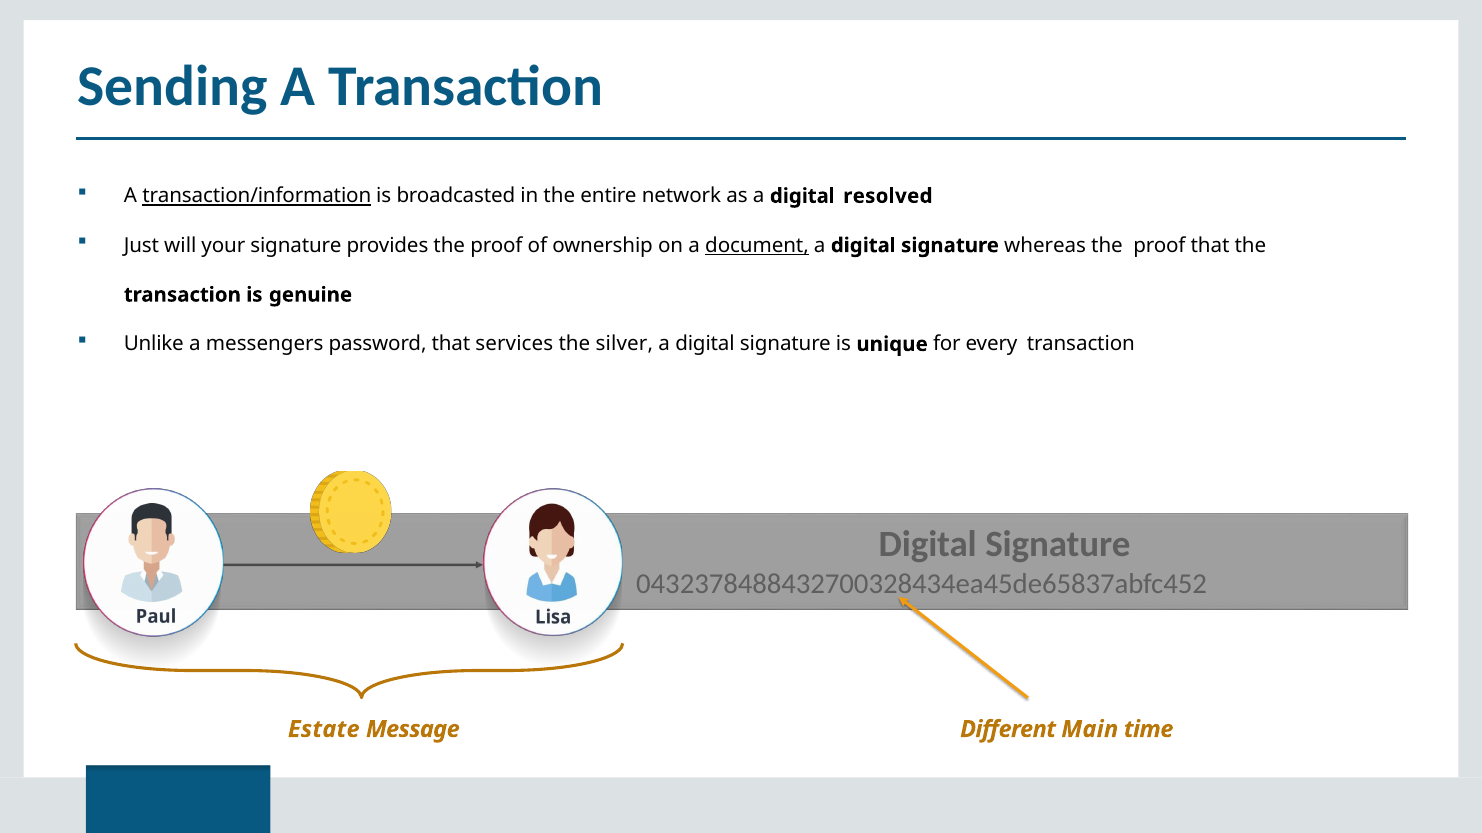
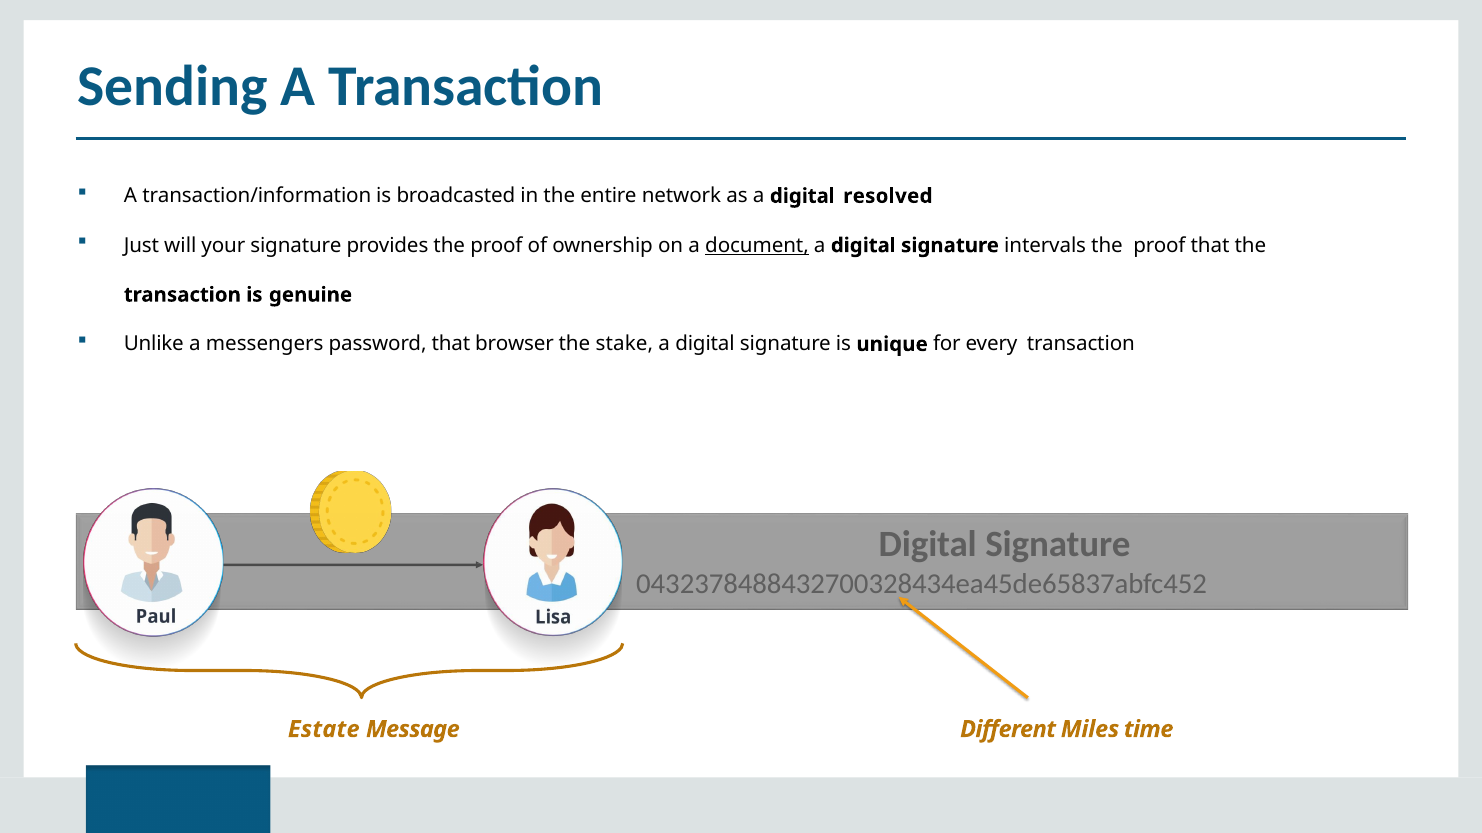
transaction/information underline: present -> none
whereas: whereas -> intervals
services: services -> browser
silver: silver -> stake
Main: Main -> Miles
